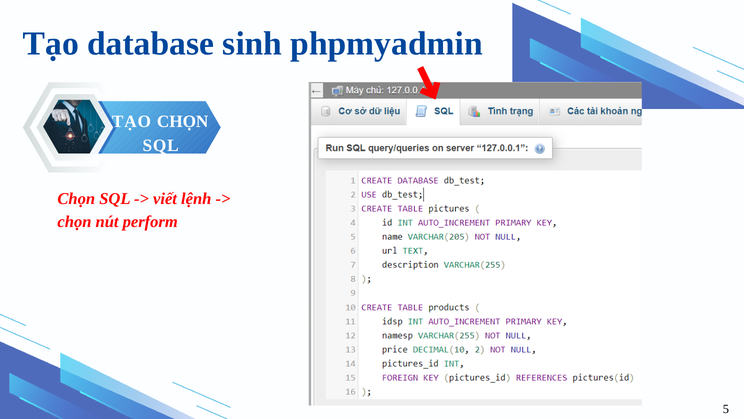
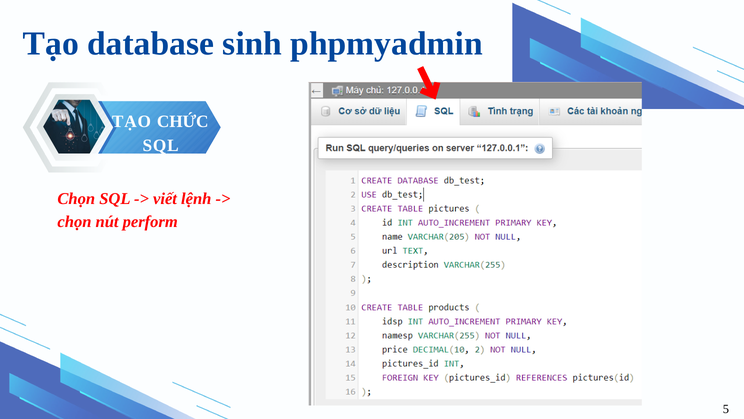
TẠO CHỌN: CHỌN -> CHỨC
